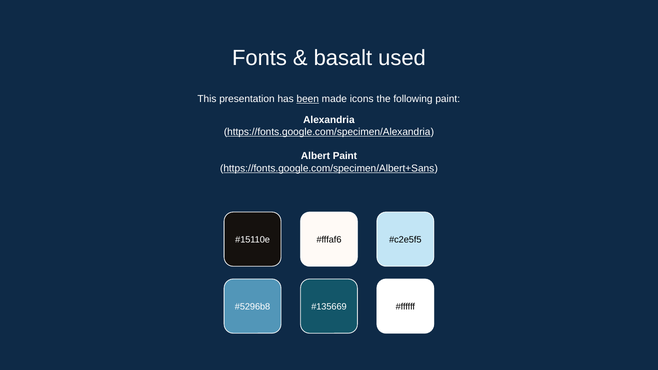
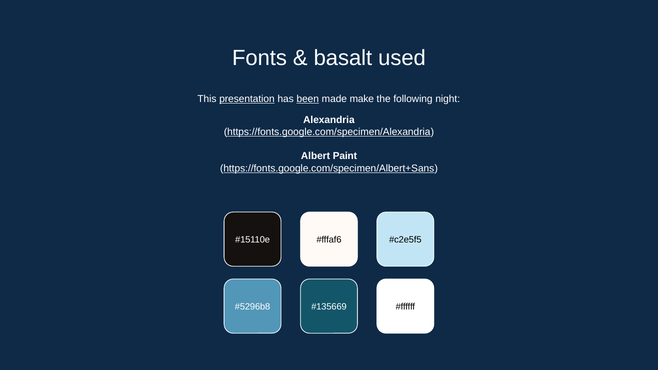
presentation underline: none -> present
icons: icons -> make
following paint: paint -> night
